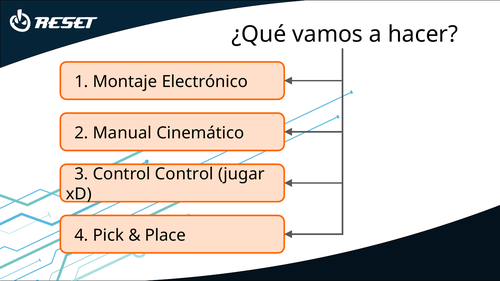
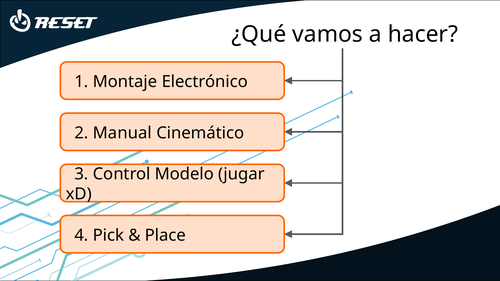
Control Control: Control -> Modelo
